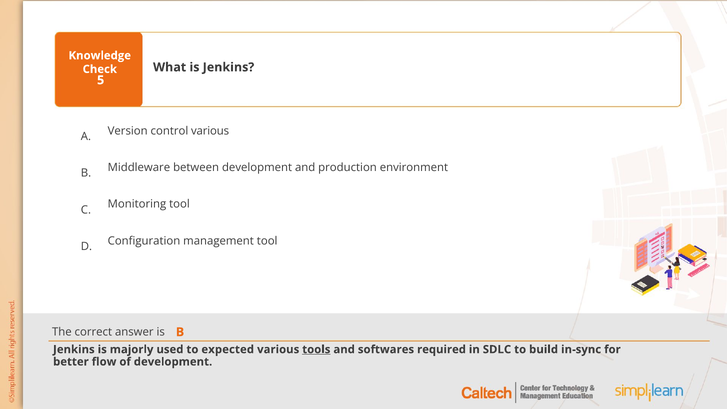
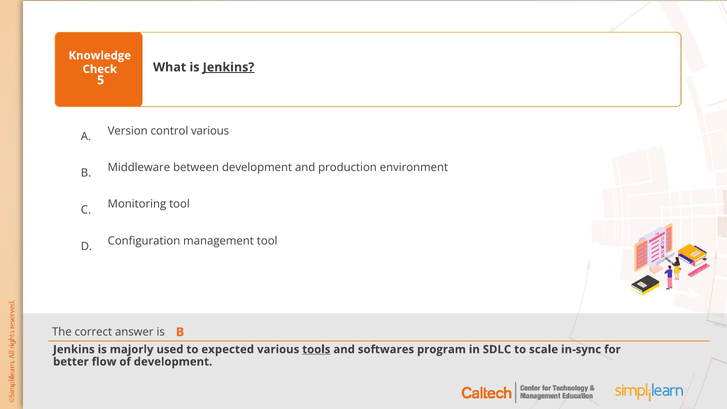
Jenkins at (229, 67) underline: none -> present
required: required -> program
build: build -> scale
